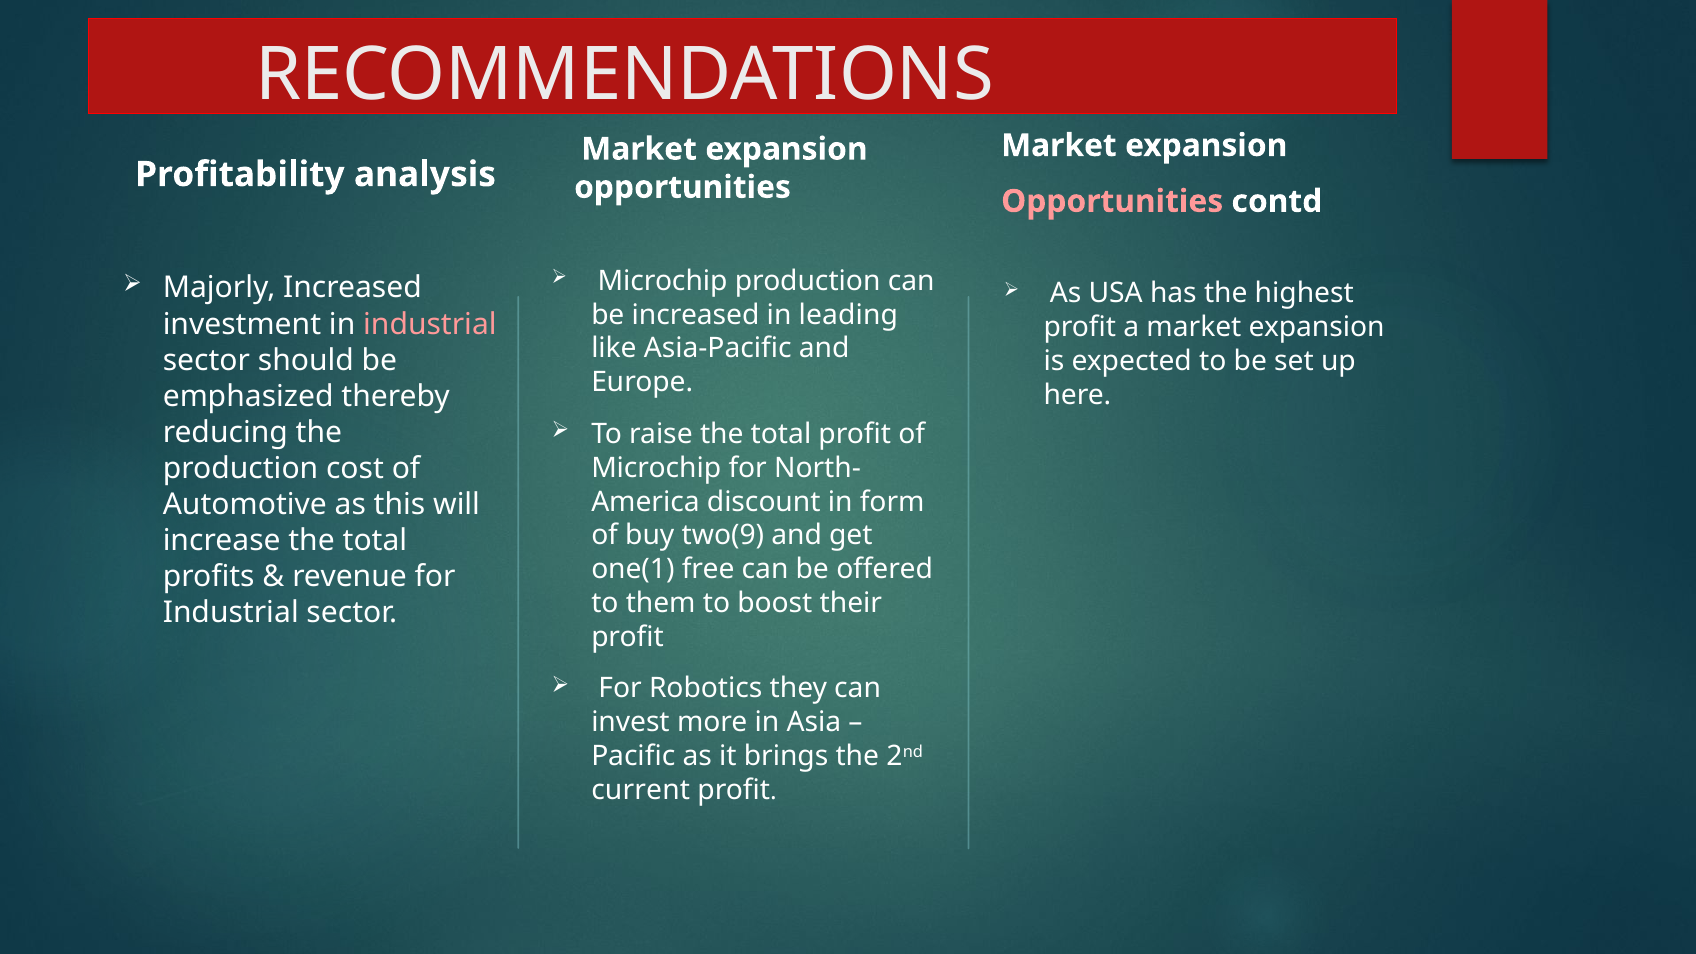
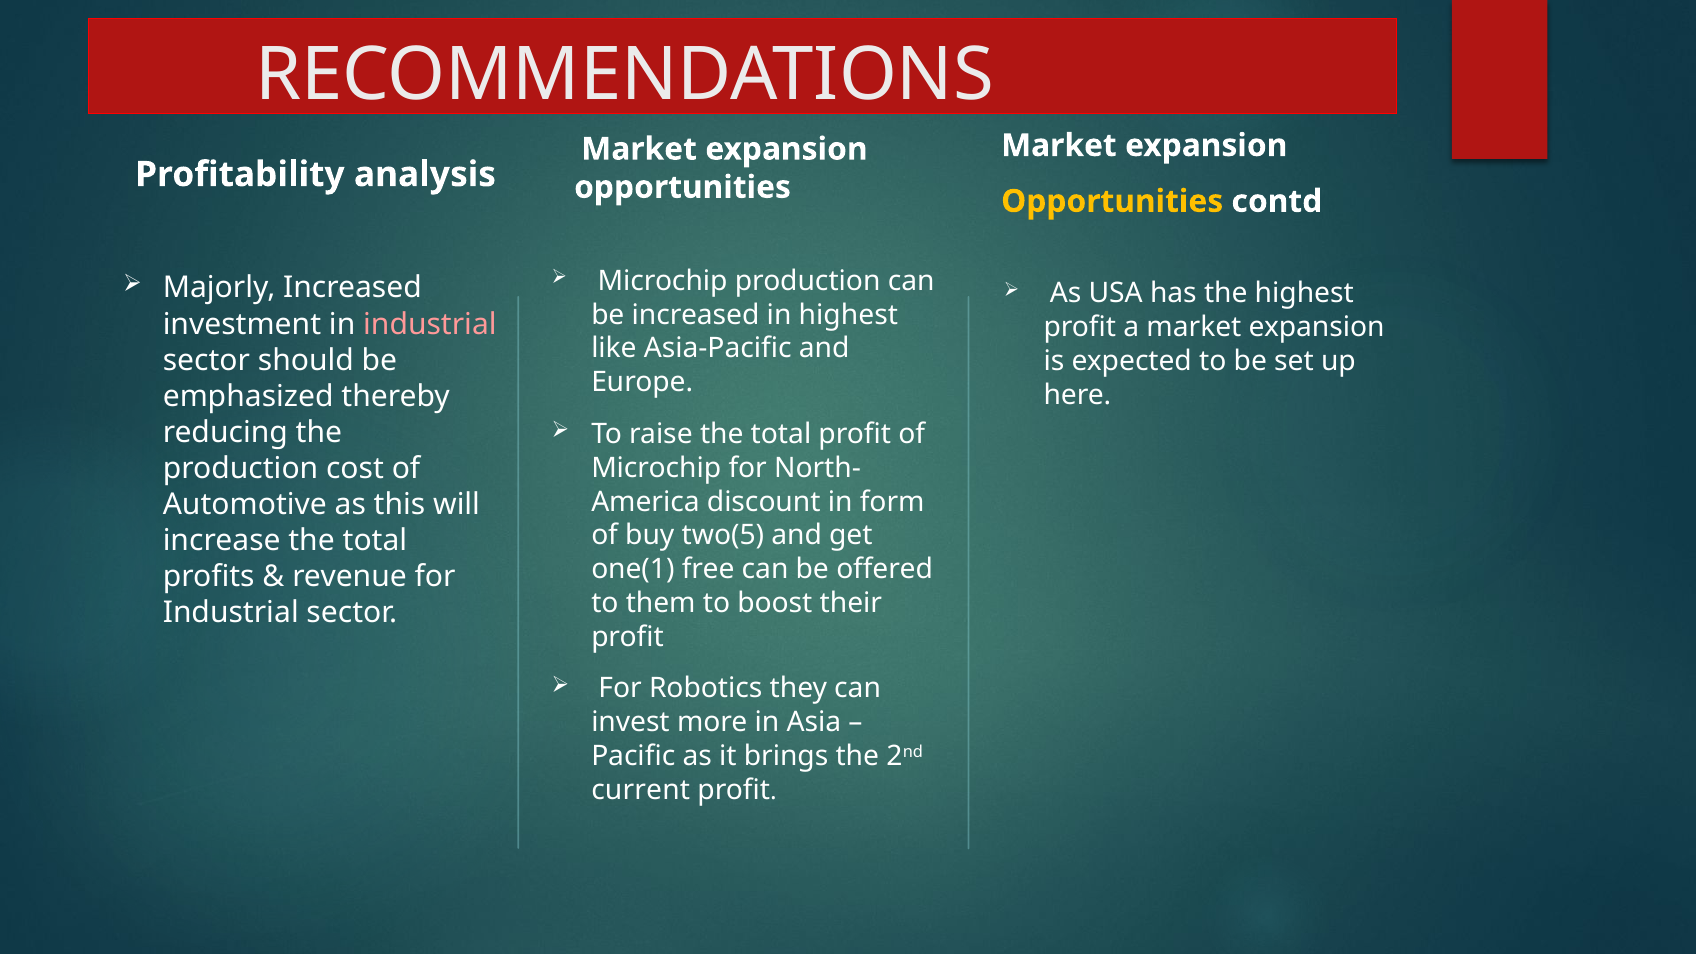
Opportunities at (1112, 201) colour: pink -> yellow
in leading: leading -> highest
two(9: two(9 -> two(5
